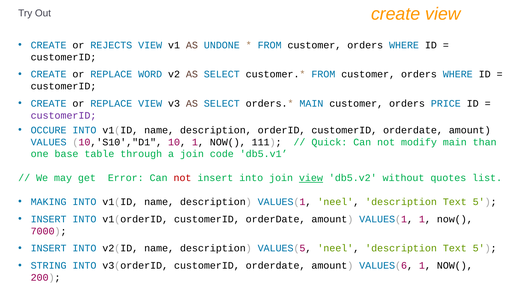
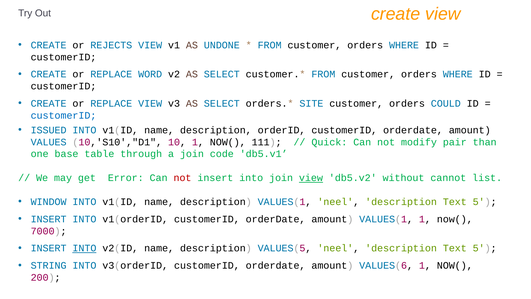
MAIN at (311, 103): MAIN -> SITE
PRICE: PRICE -> COULD
customerID at (64, 115) colour: purple -> blue
OCCURE: OCCURE -> ISSUED
modify main: main -> pair
quotes: quotes -> cannot
MAKING: MAKING -> WINDOW
INTO at (84, 248) underline: none -> present
